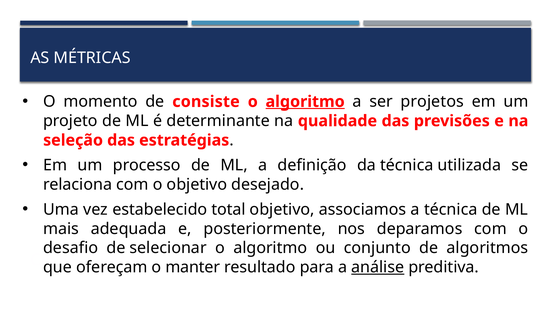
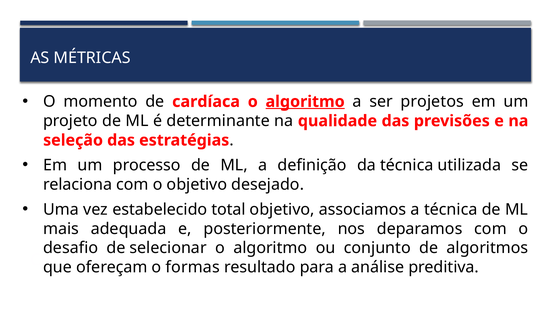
consiste: consiste -> cardíaca
manter: manter -> formas
análise underline: present -> none
